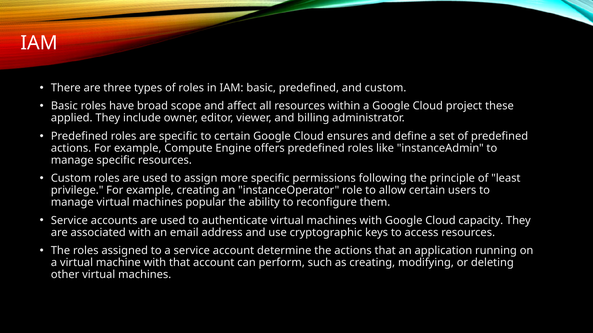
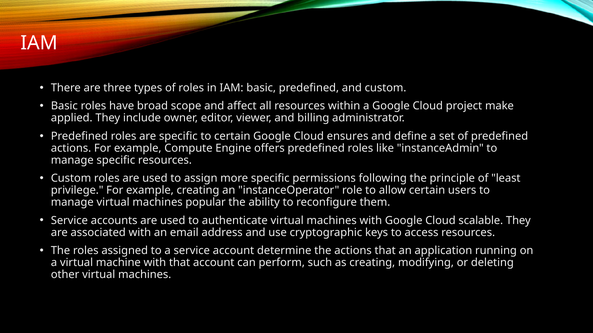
these: these -> make
capacity: capacity -> scalable
